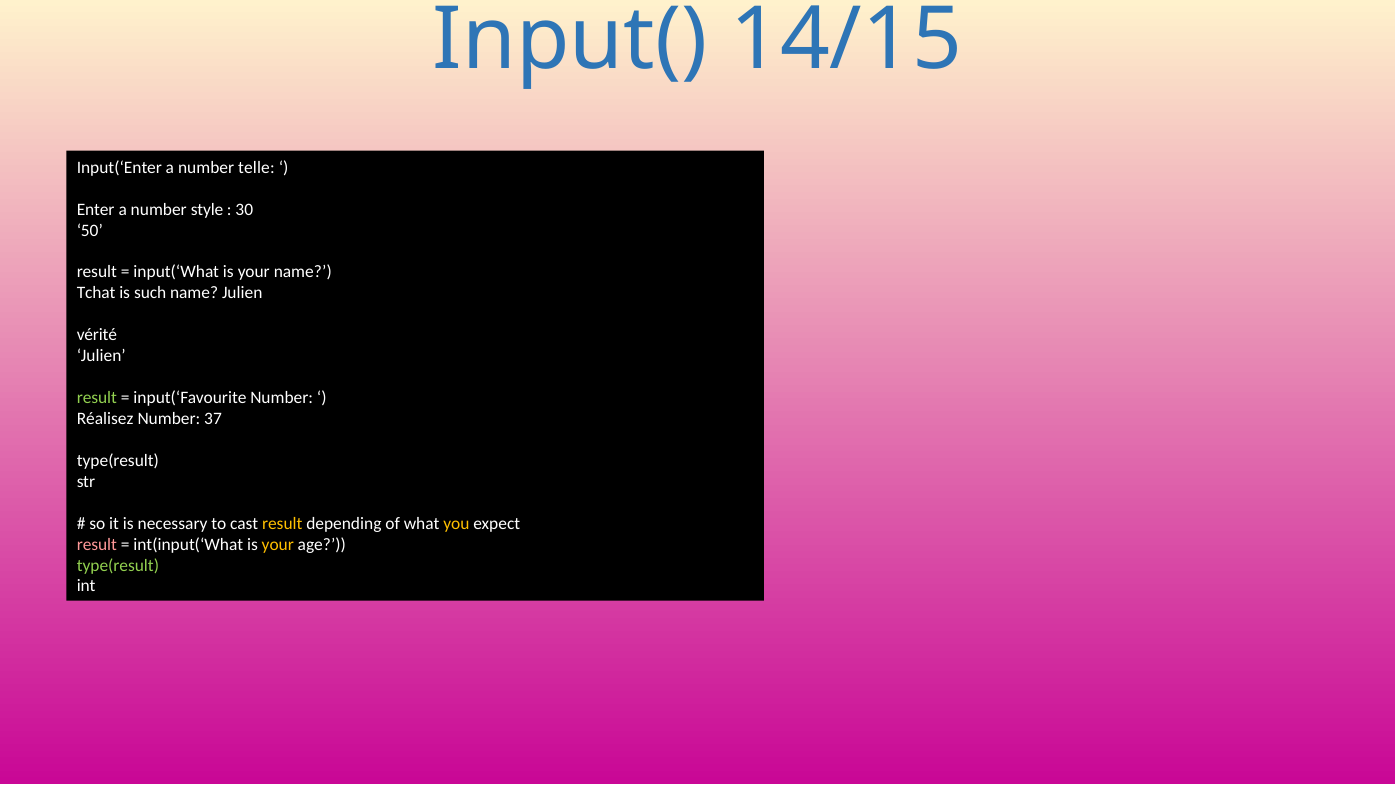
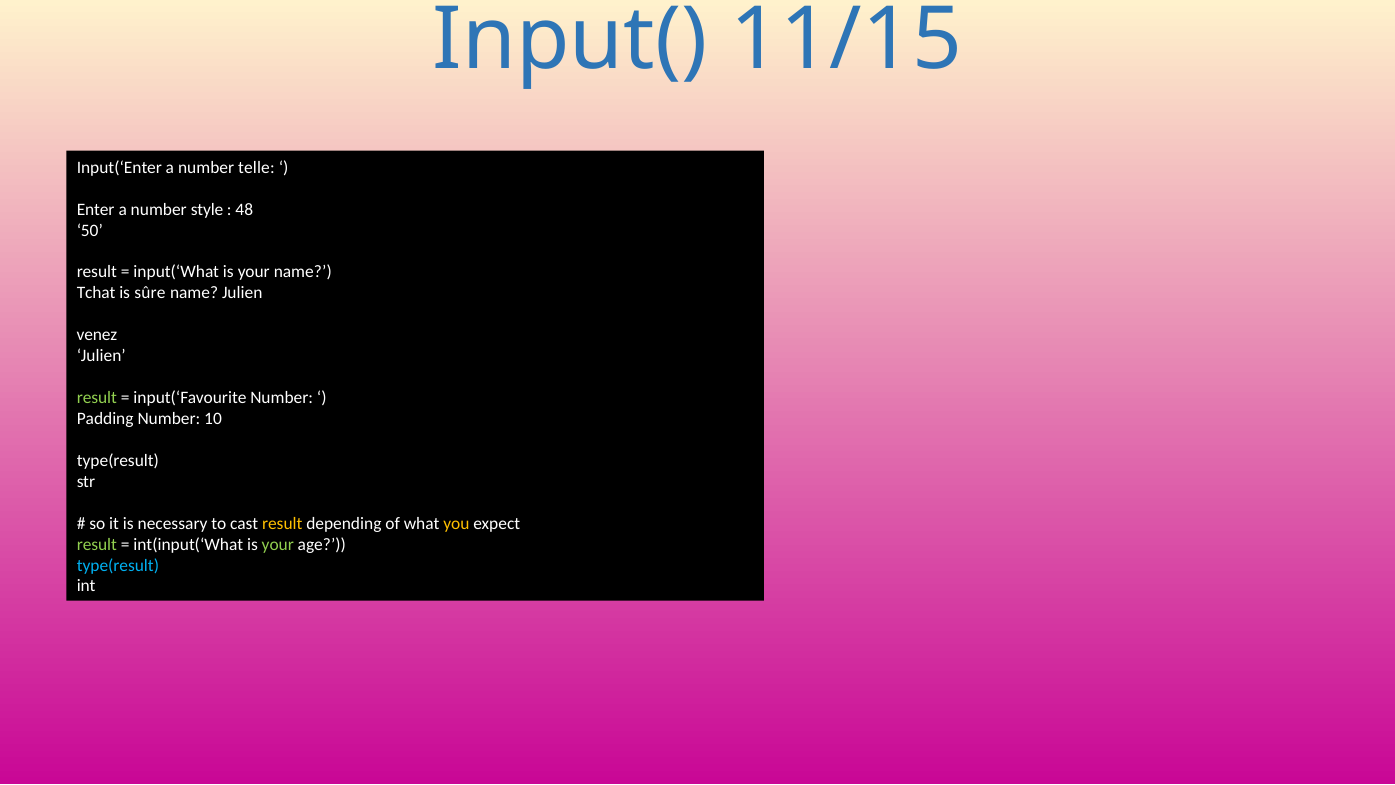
14/15: 14/15 -> 11/15
30: 30 -> 48
such: such -> sûre
vérité: vérité -> venez
Réalisez: Réalisez -> Padding
37: 37 -> 10
result at (97, 544) colour: pink -> light green
your at (278, 544) colour: yellow -> light green
type(result at (118, 565) colour: light green -> light blue
